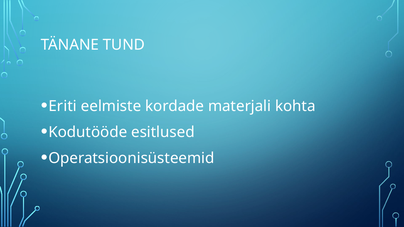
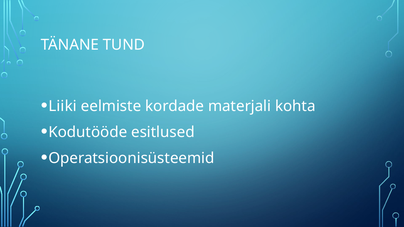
Eriti: Eriti -> Liiki
